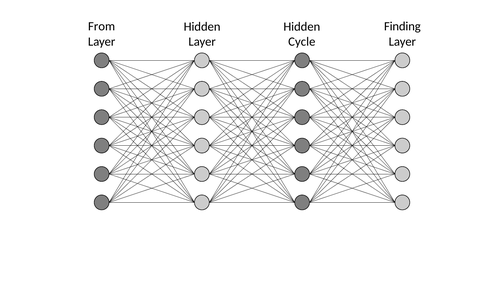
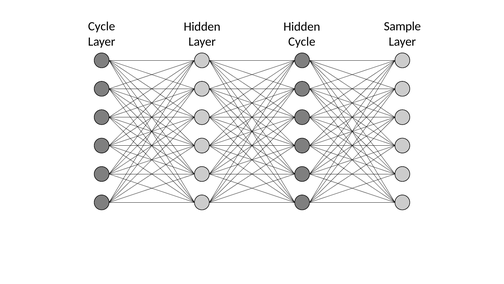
From at (102, 26): From -> Cycle
Finding: Finding -> Sample
